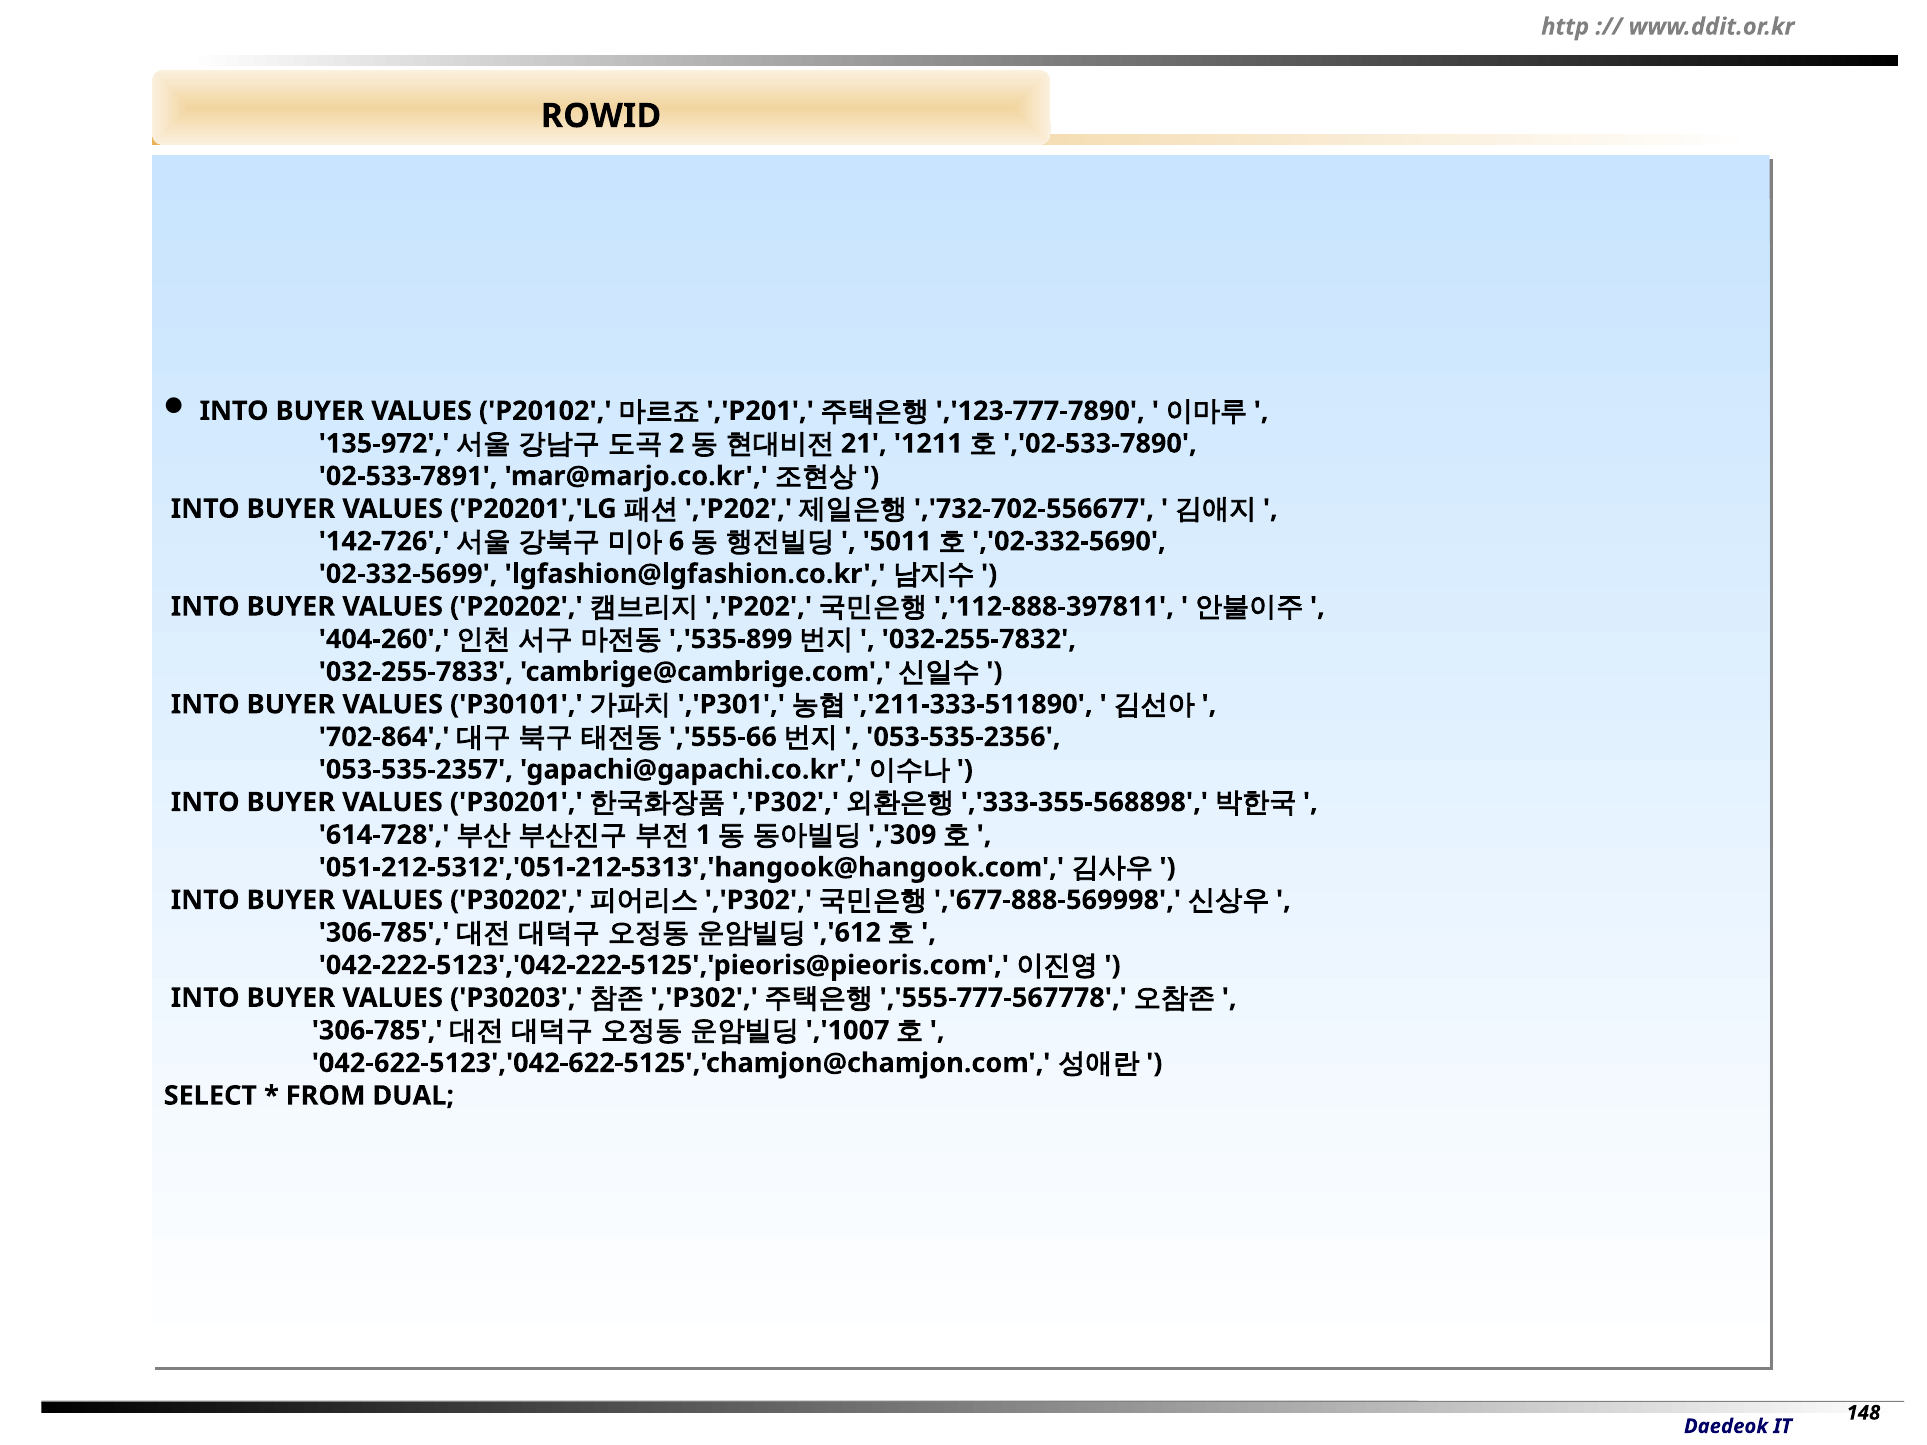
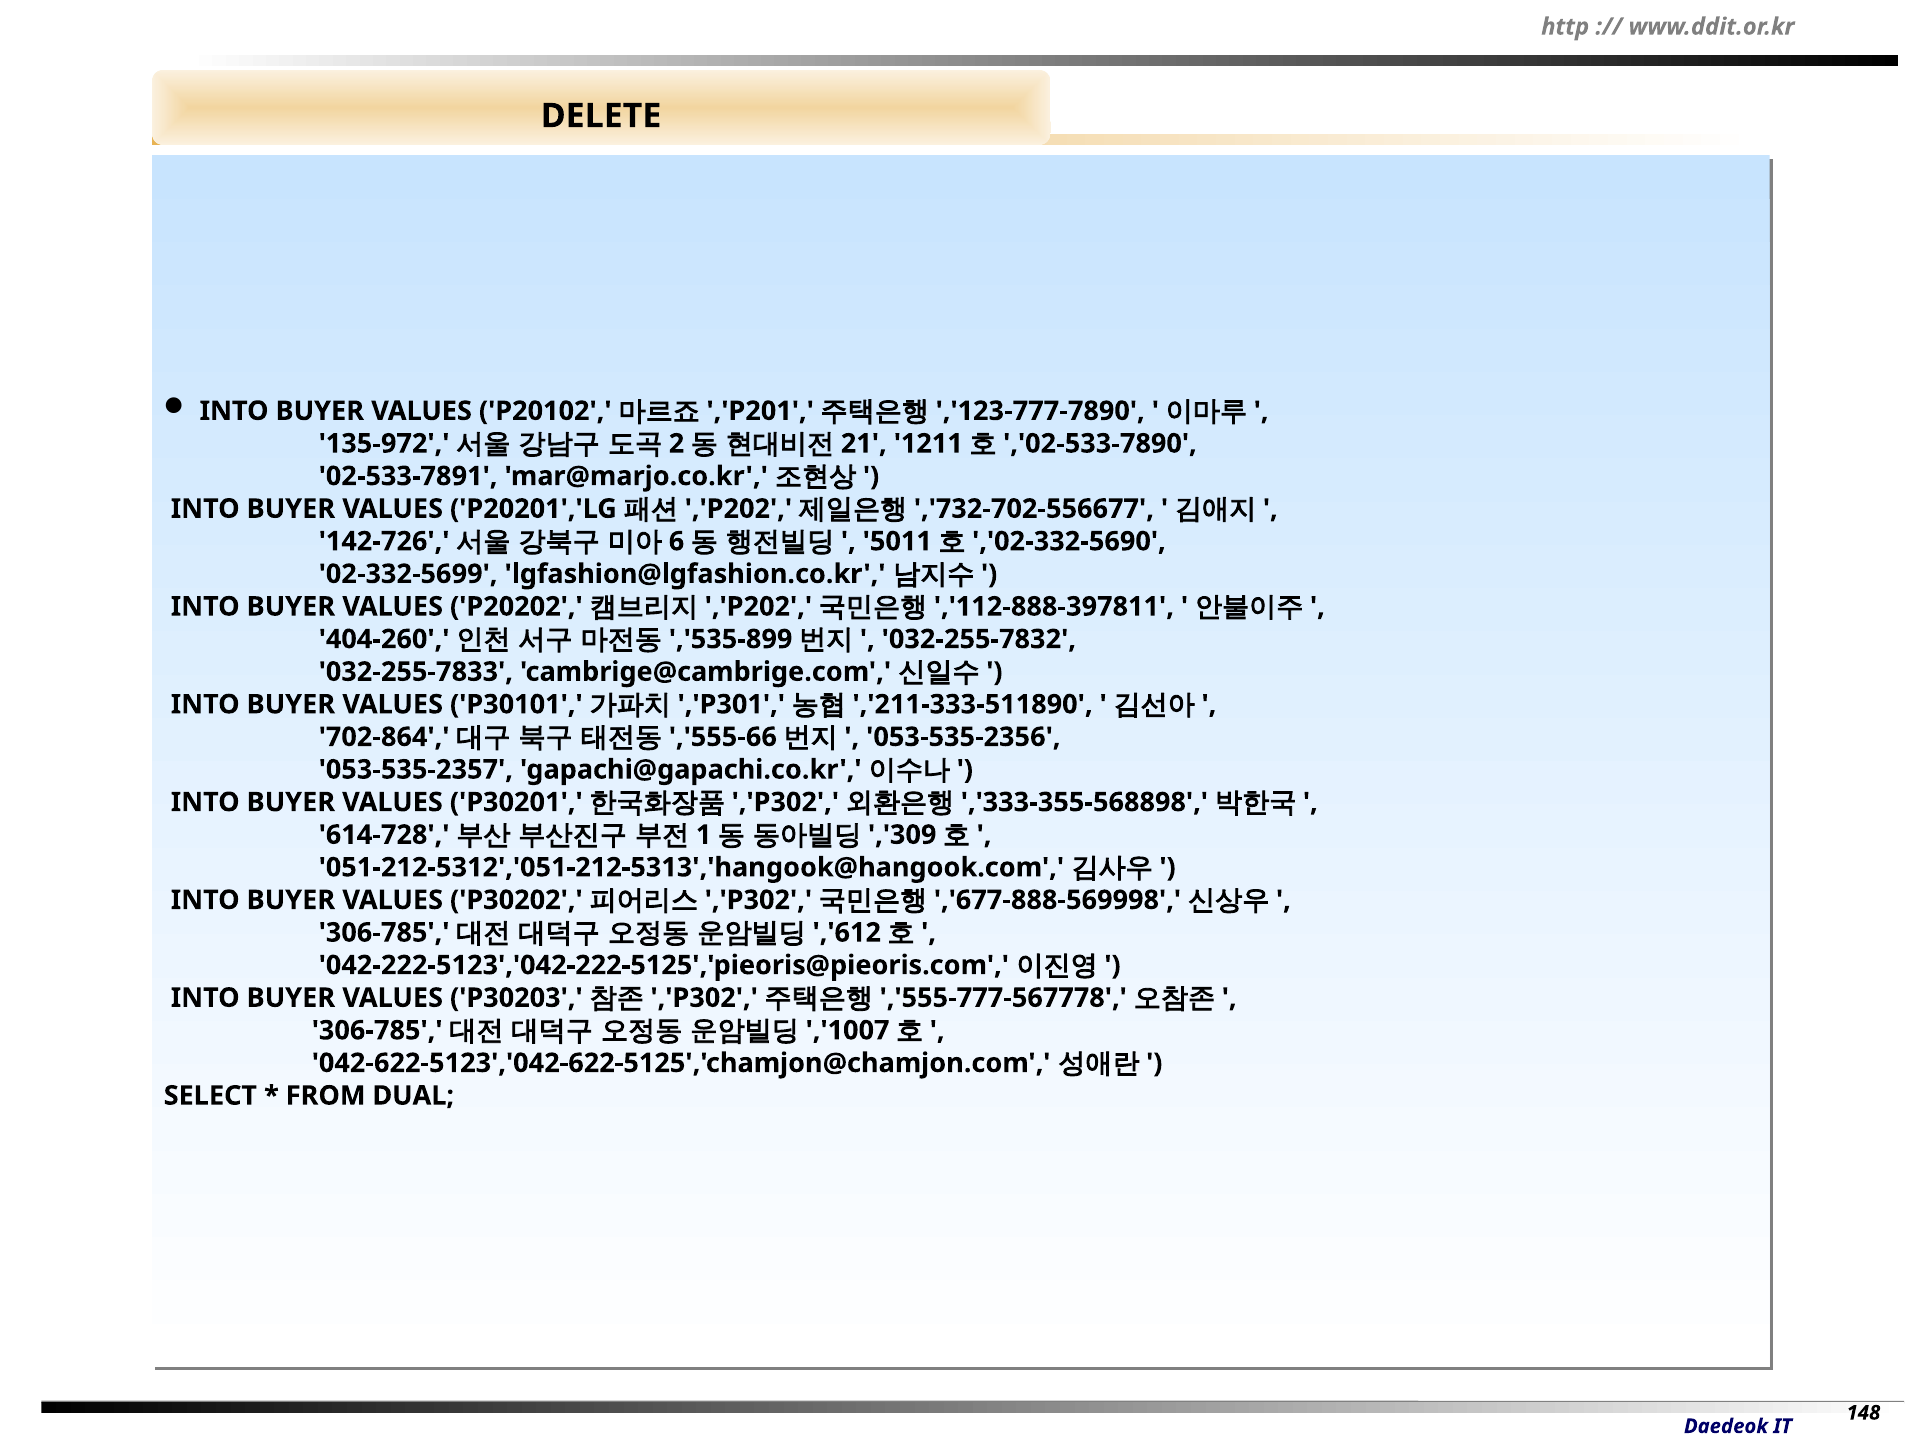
ROWID: ROWID -> DELETE
